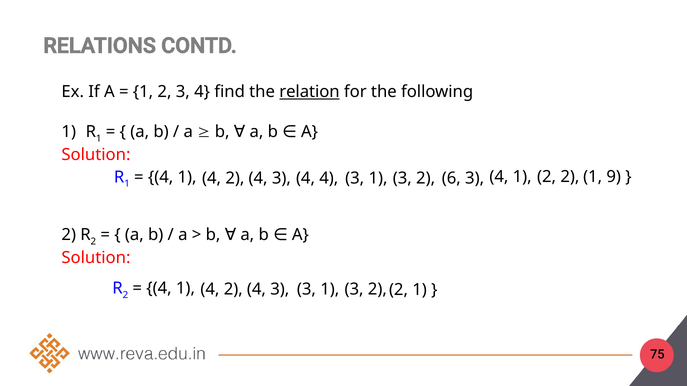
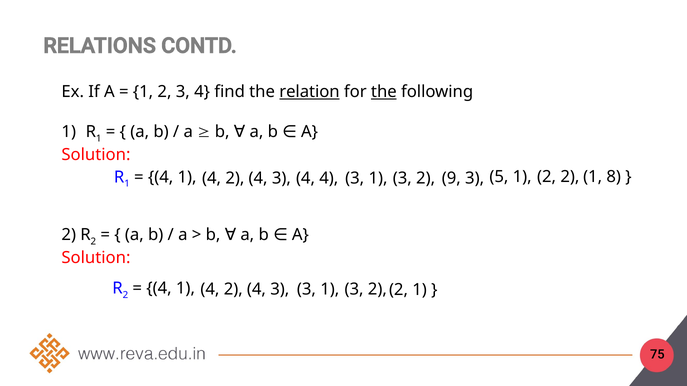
the at (384, 92) underline: none -> present
6: 6 -> 9
4 at (499, 177): 4 -> 5
9: 9 -> 8
